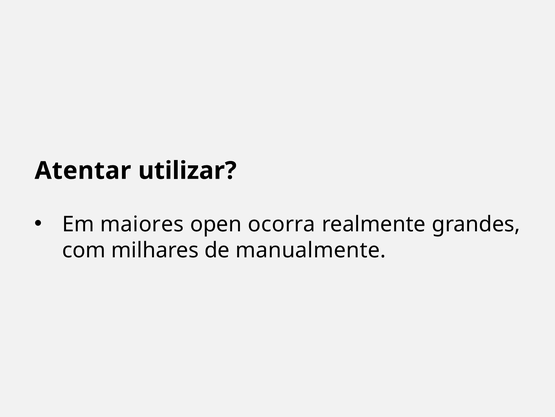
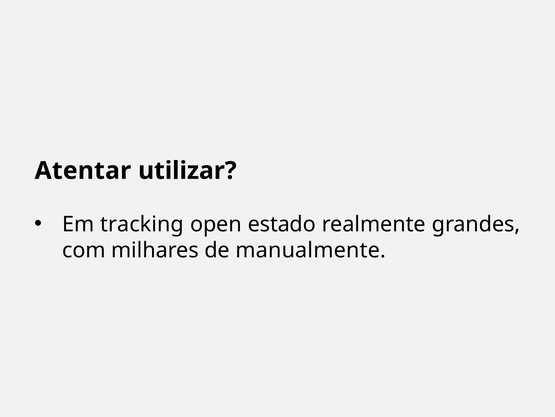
maiores: maiores -> tracking
ocorra: ocorra -> estado
